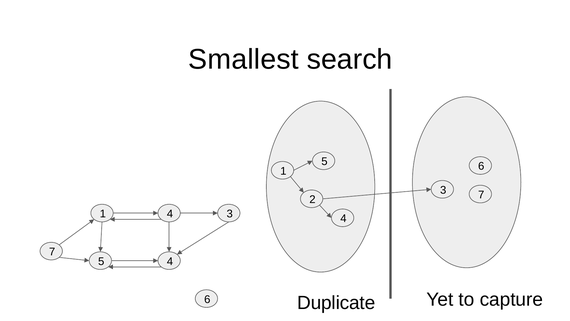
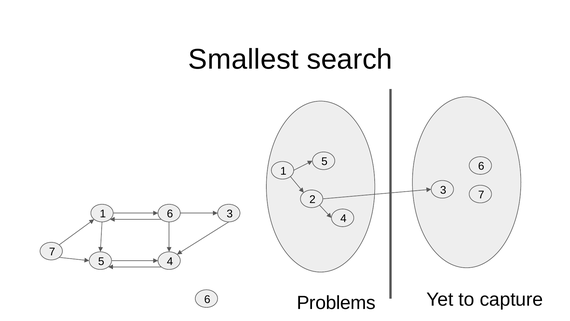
1 4: 4 -> 6
Duplicate: Duplicate -> Problems
